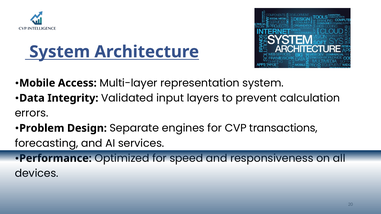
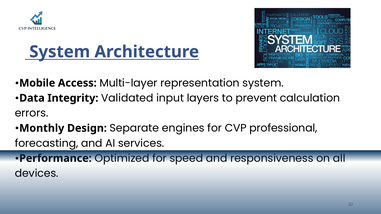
Problem: Problem -> Monthly
transactions: transactions -> professional
